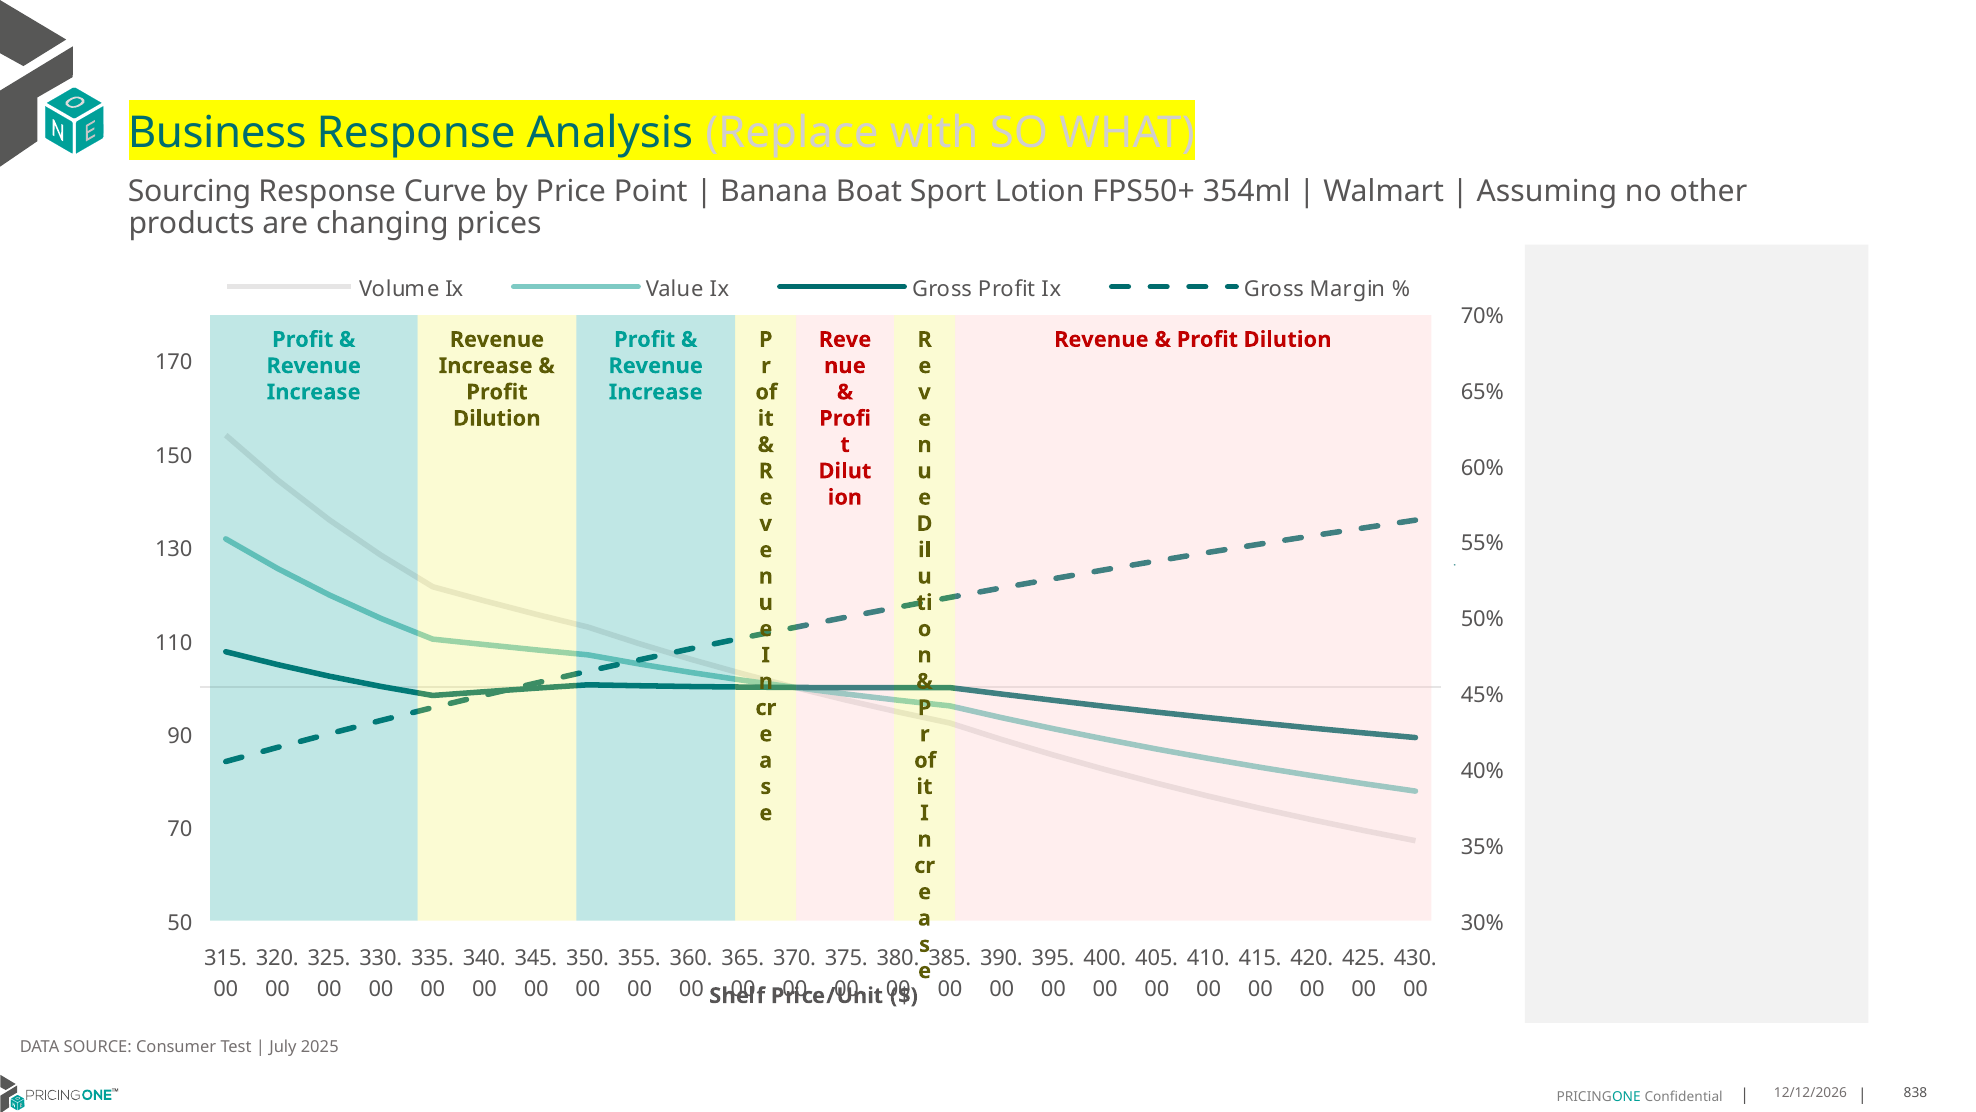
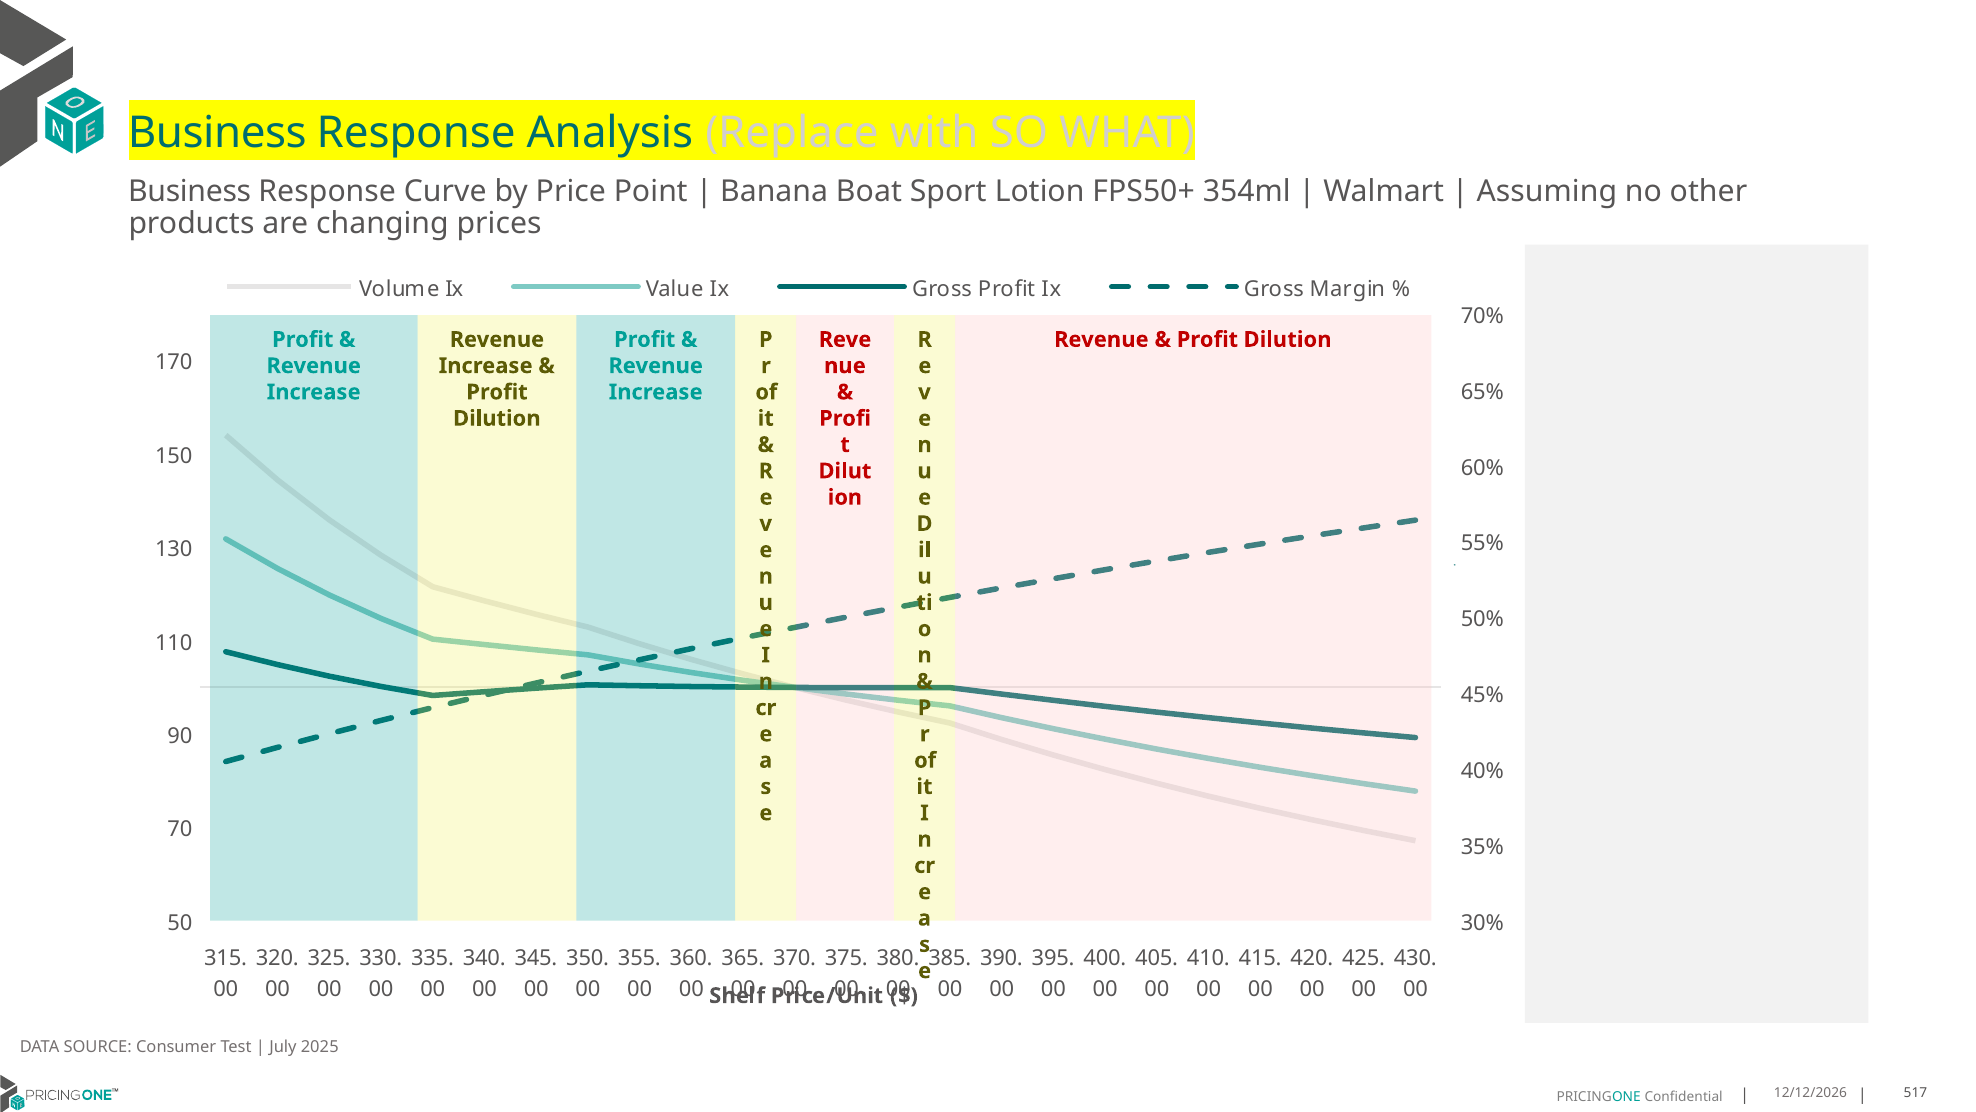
Sourcing at (190, 191): Sourcing -> Business
838: 838 -> 517
